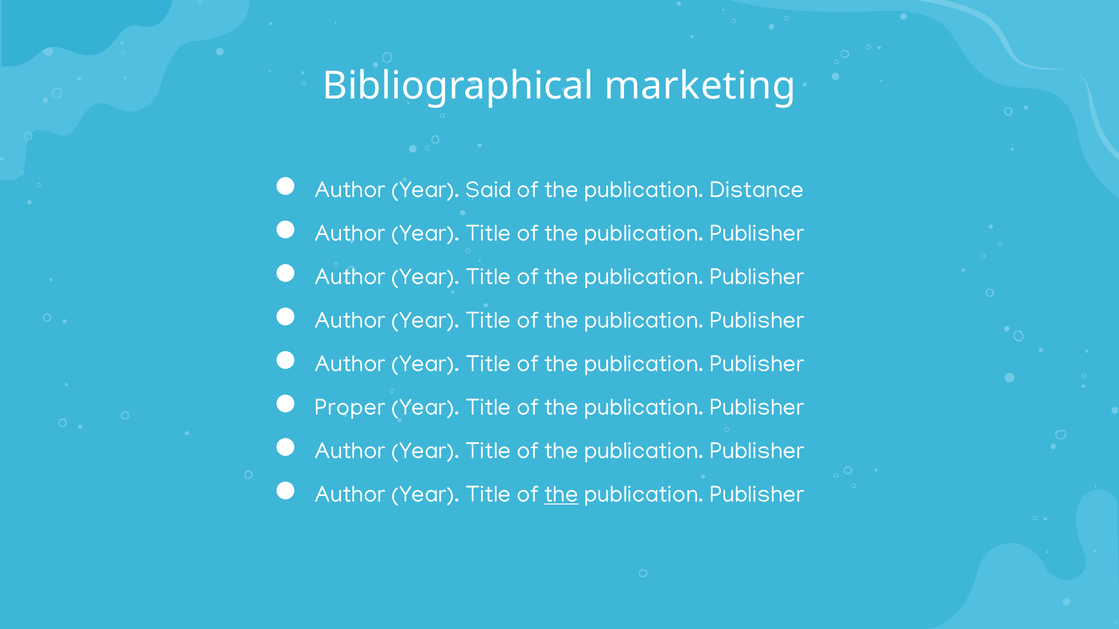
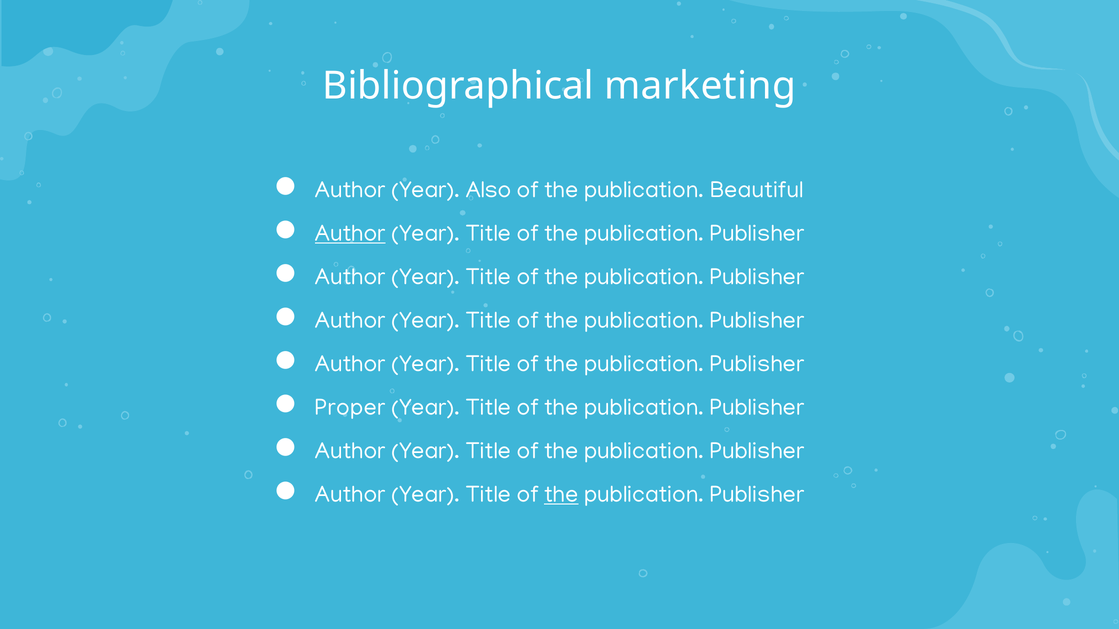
Said: Said -> Also
Distance: Distance -> Beautiful
Author at (350, 233) underline: none -> present
